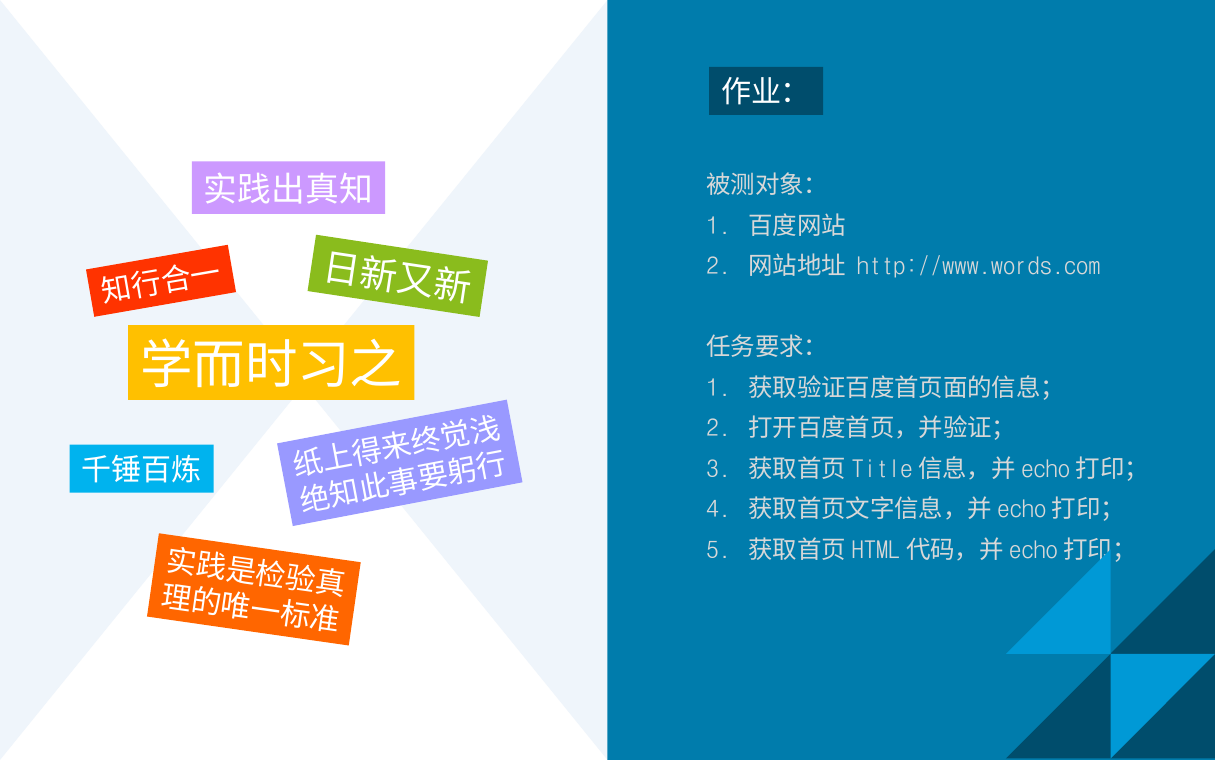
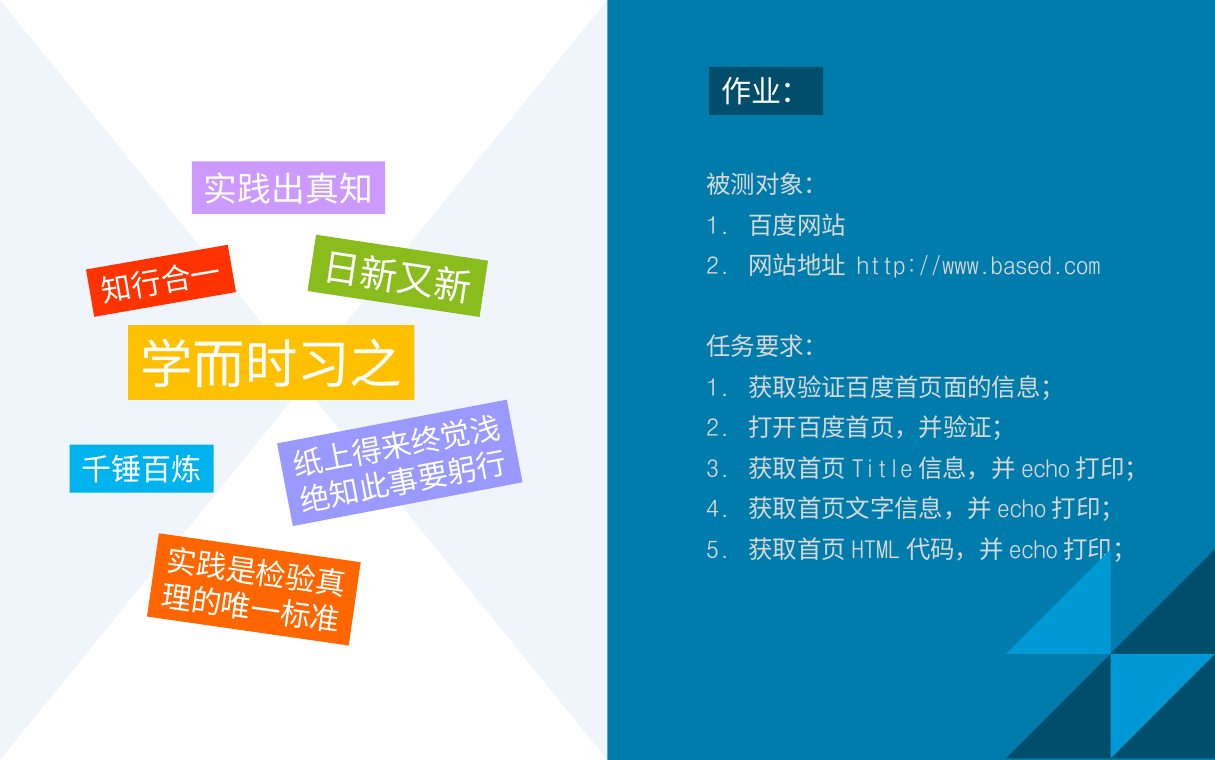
http://www.words.com: http://www.words.com -> http://www.based.com
